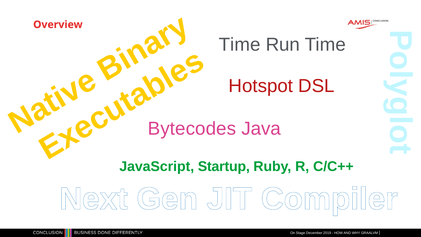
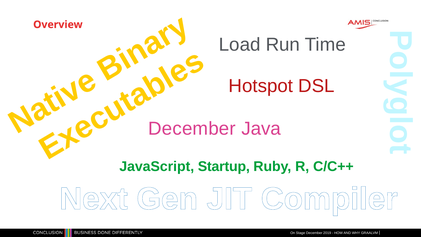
Time at (240, 45): Time -> Load
Bytecodes at (192, 129): Bytecodes -> December
